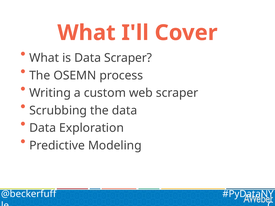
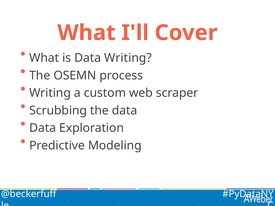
Data Scraper: Scraper -> Writing
